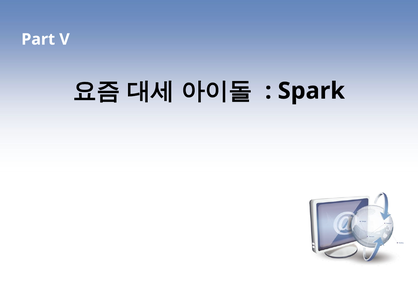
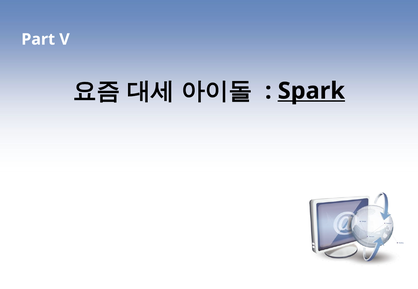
Spark underline: none -> present
